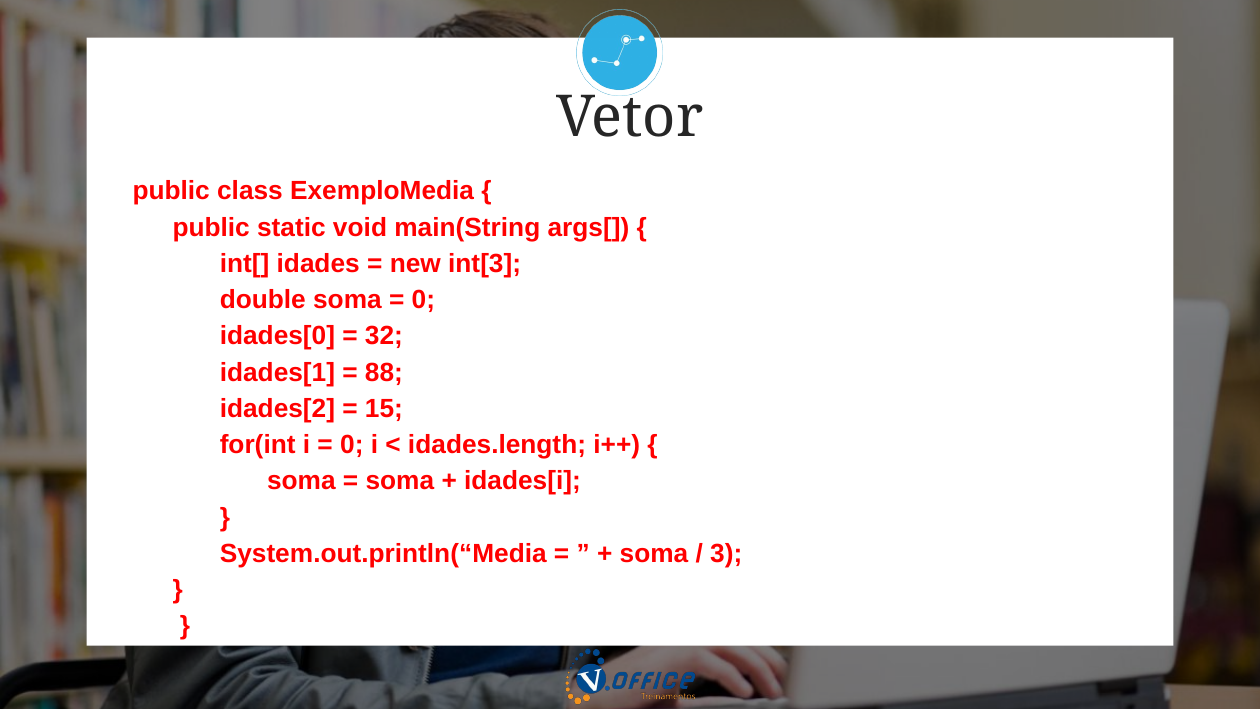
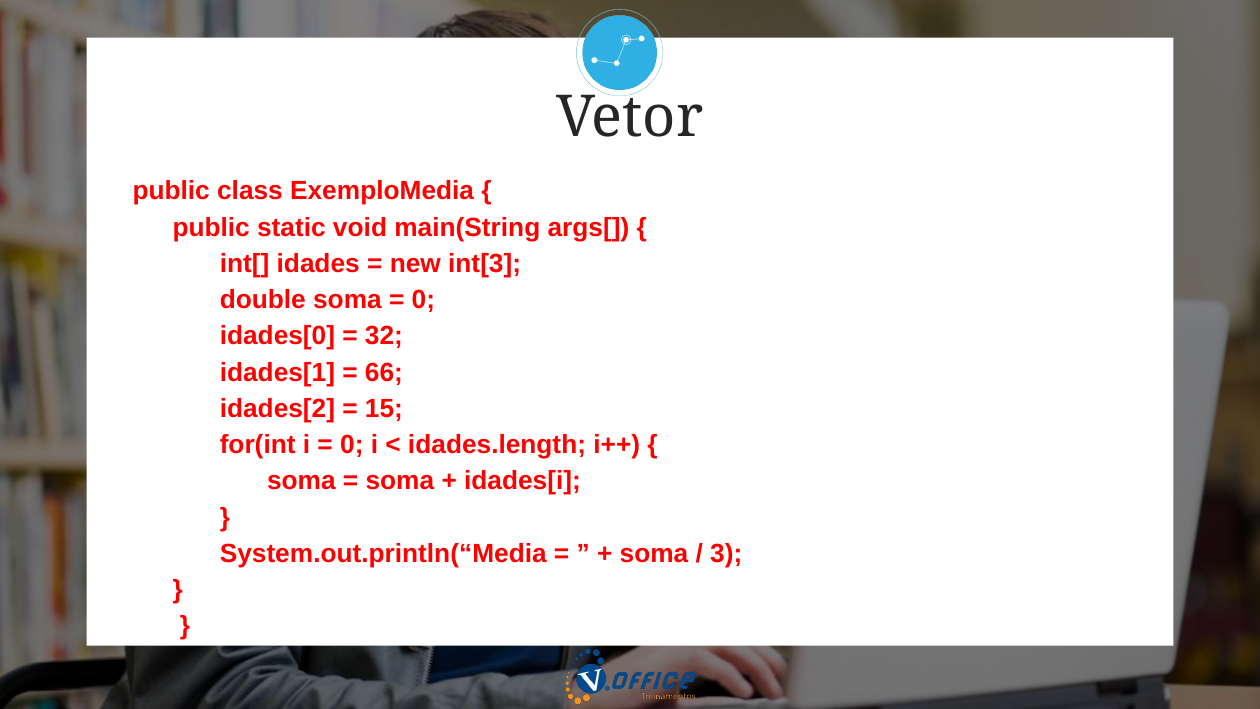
88: 88 -> 66
